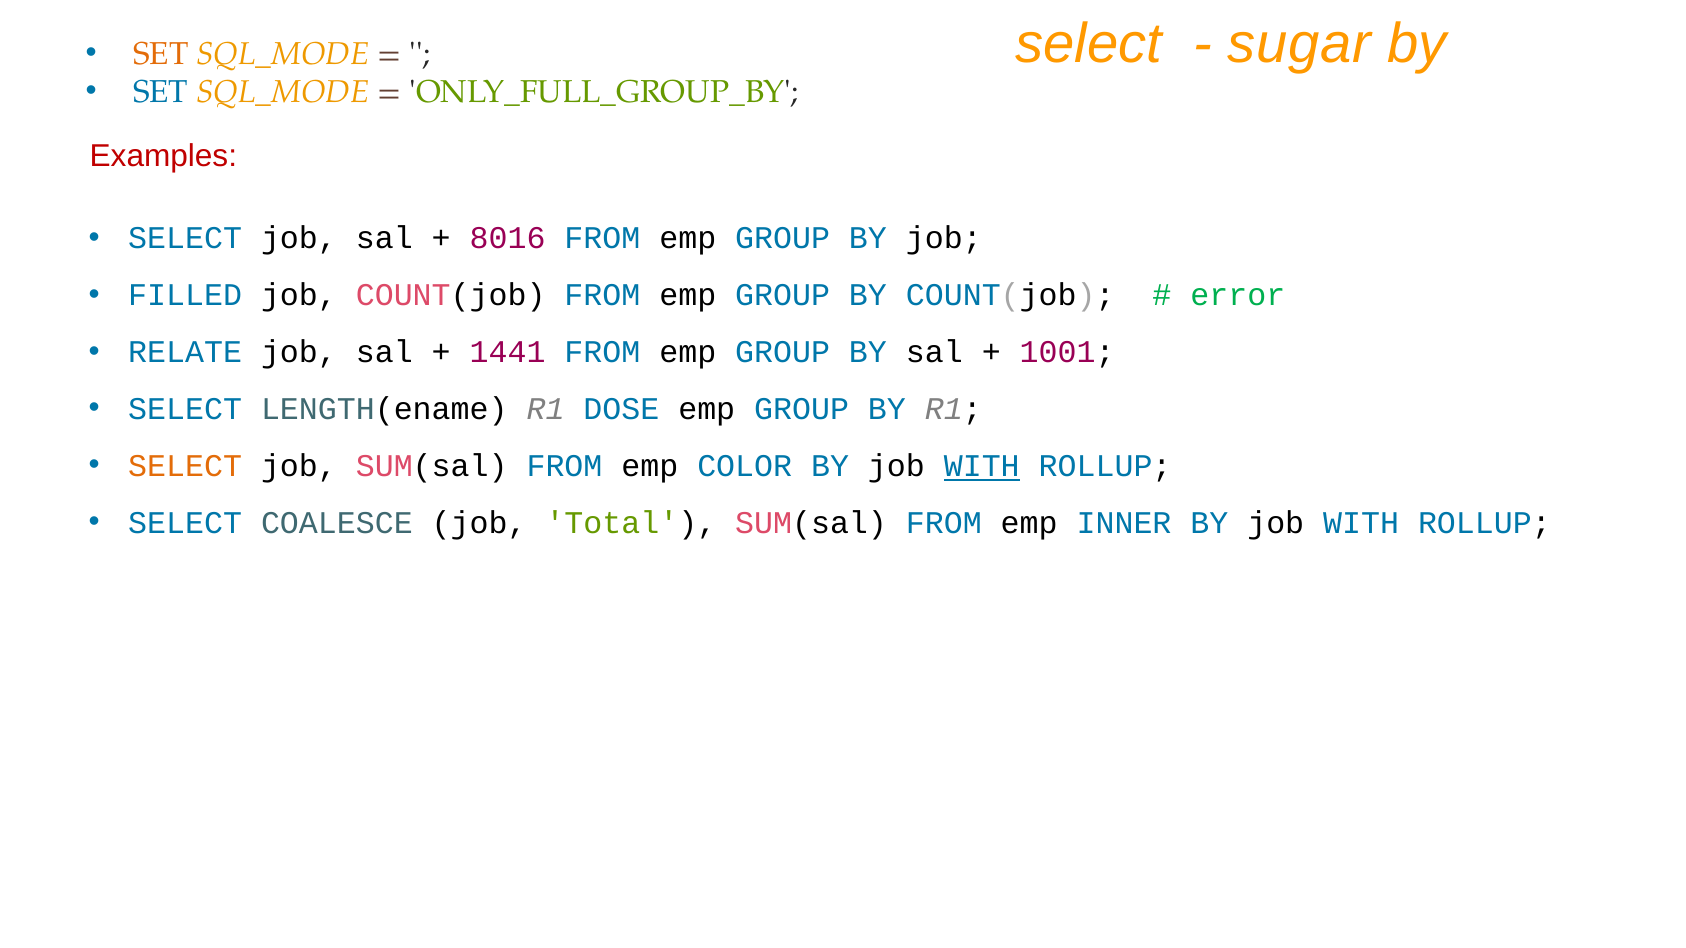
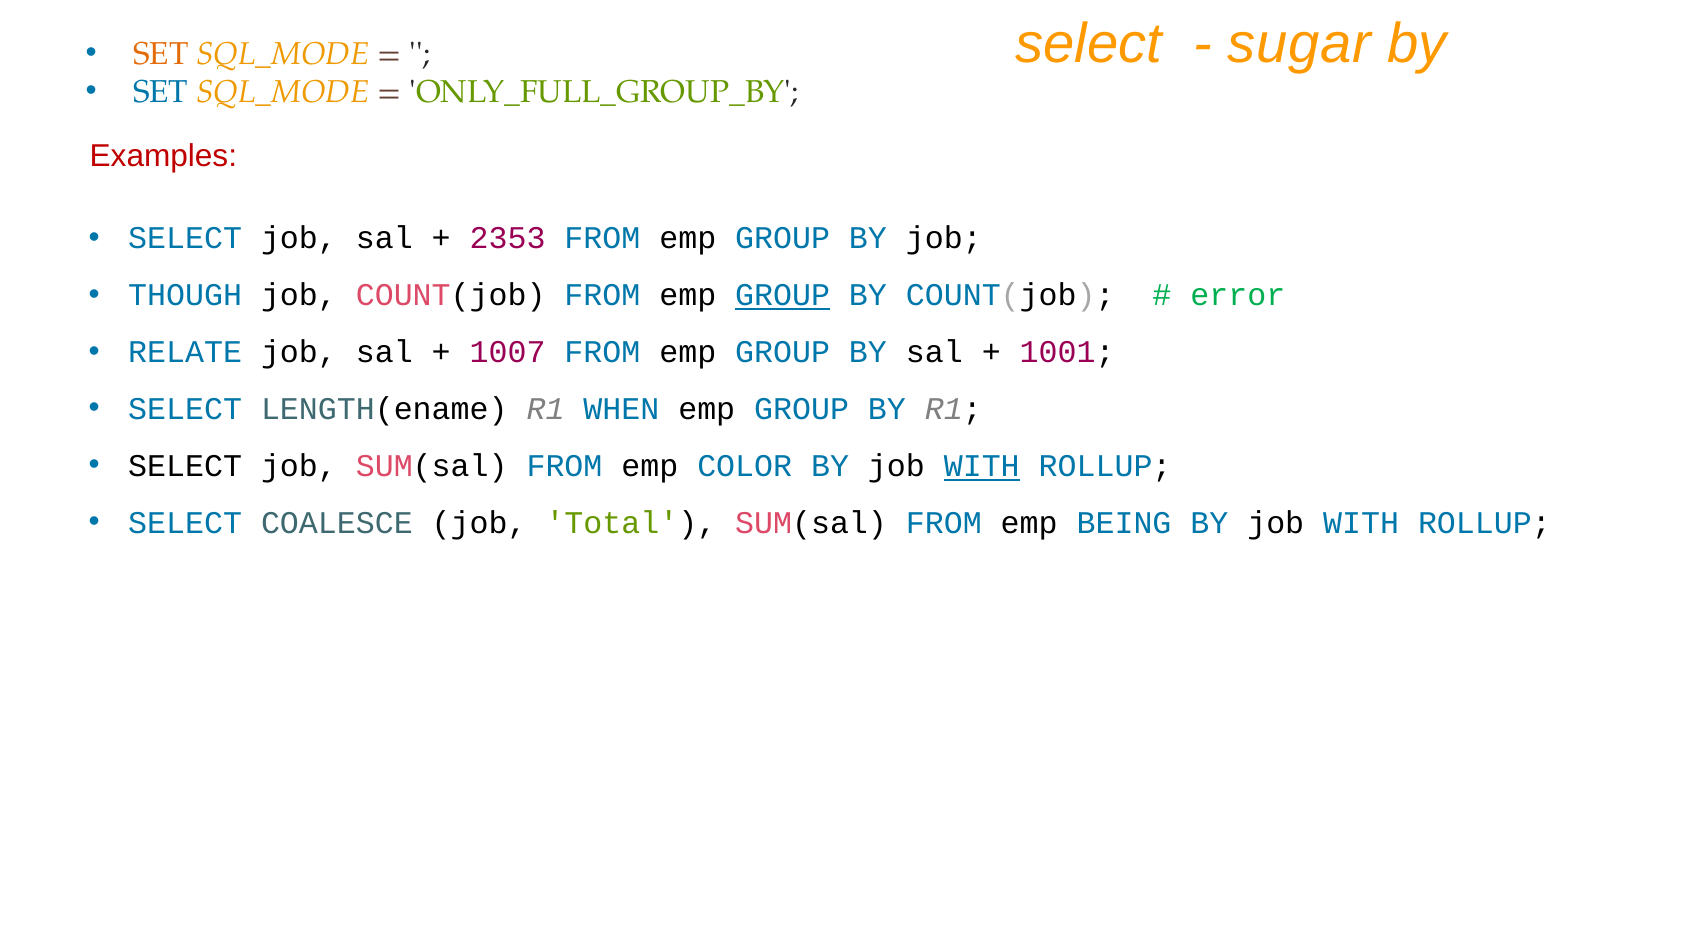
8016: 8016 -> 2353
FILLED: FILLED -> THOUGH
GROUP at (783, 296) underline: none -> present
1441: 1441 -> 1007
DOSE: DOSE -> WHEN
SELECT at (185, 466) colour: orange -> black
INNER: INNER -> BEING
